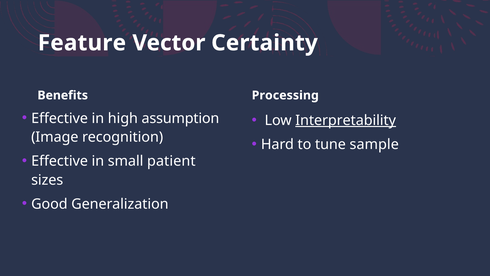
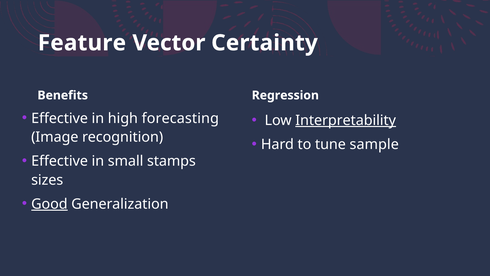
Processing: Processing -> Regression
assumption: assumption -> forecasting
patient: patient -> stamps
Good underline: none -> present
